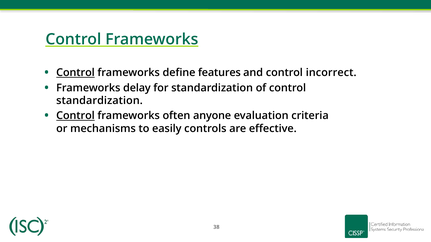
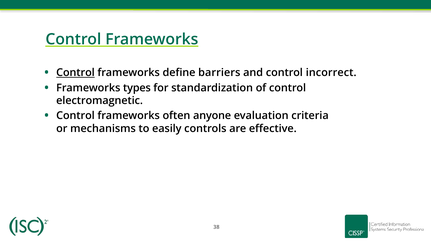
features: features -> barriers
delay: delay -> types
standardization at (99, 101): standardization -> electromagnetic
Control at (75, 116) underline: present -> none
